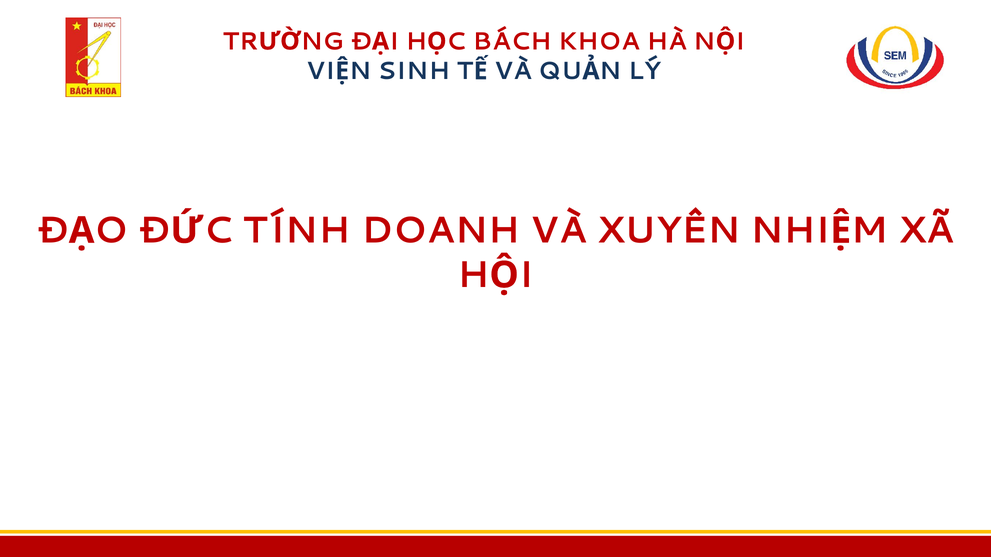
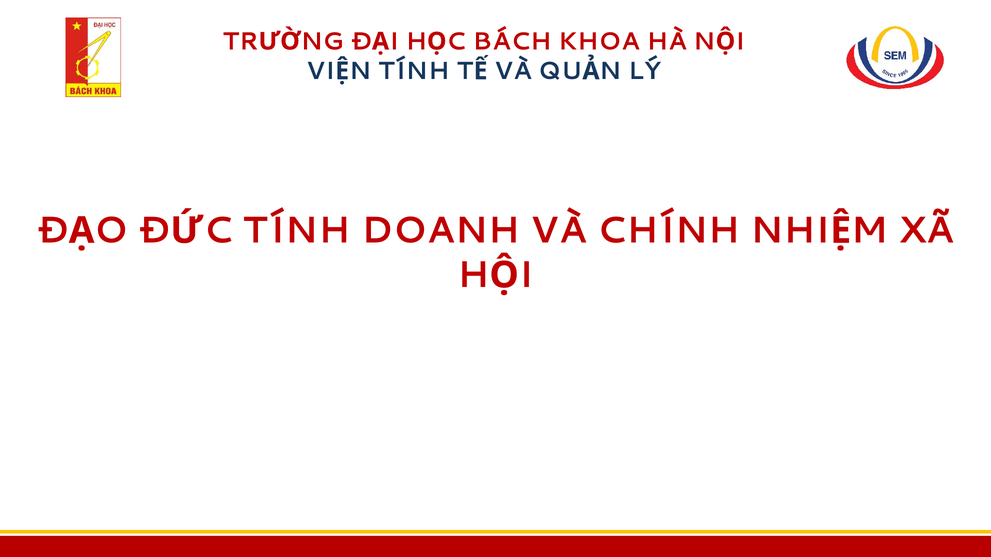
SINH at (414, 71): SINH -> TÍNH
XUYÊN: XUYÊN -> CHÍNH
